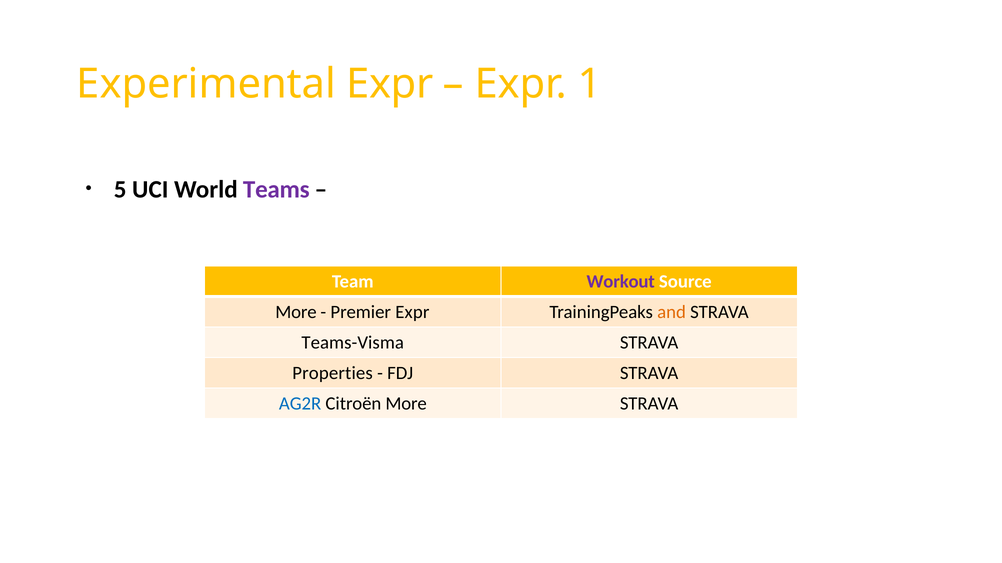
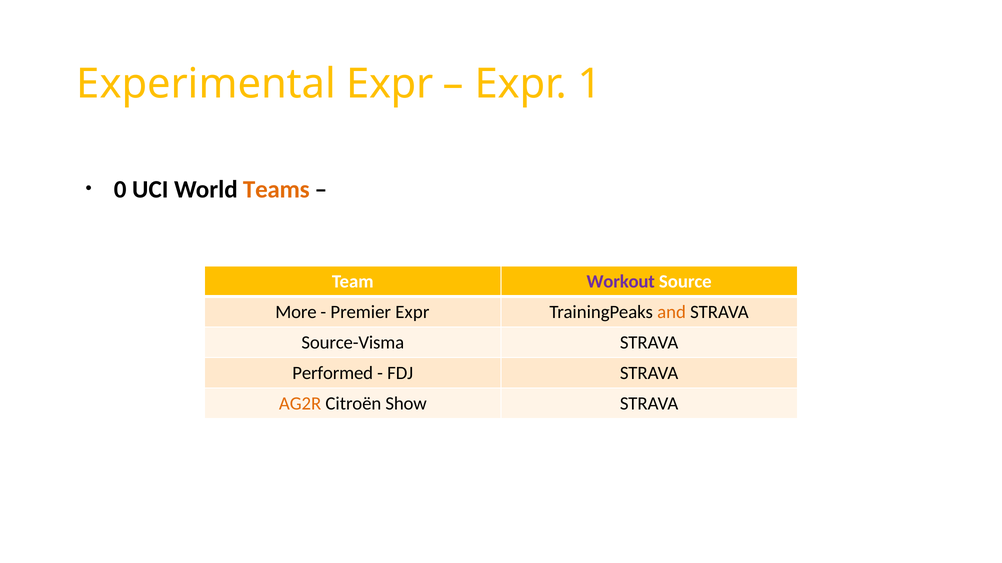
5: 5 -> 0
Teams colour: purple -> orange
Teams-Visma: Teams-Visma -> Source-Visma
Properties: Properties -> Performed
AG2R colour: blue -> orange
Citroën More: More -> Show
